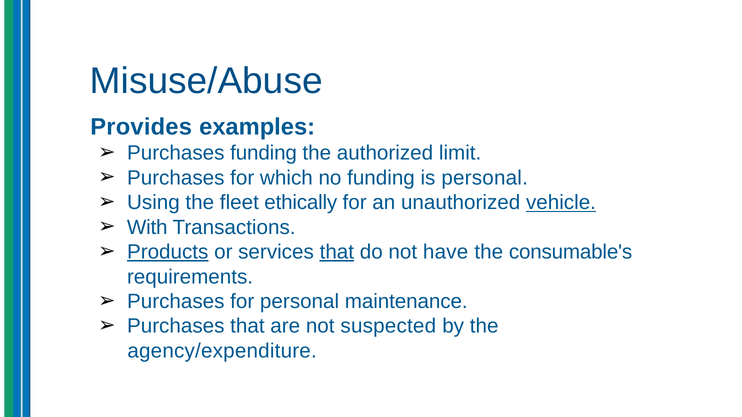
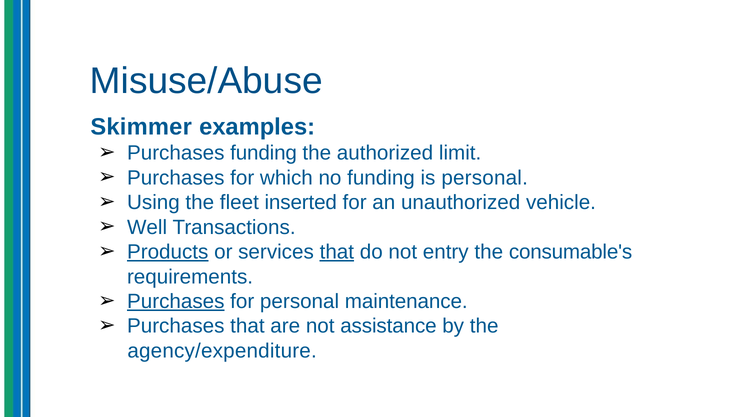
Provides: Provides -> Skimmer
ethically: ethically -> inserted
vehicle underline: present -> none
With: With -> Well
have: have -> entry
Purchases at (176, 302) underline: none -> present
suspected: suspected -> assistance
